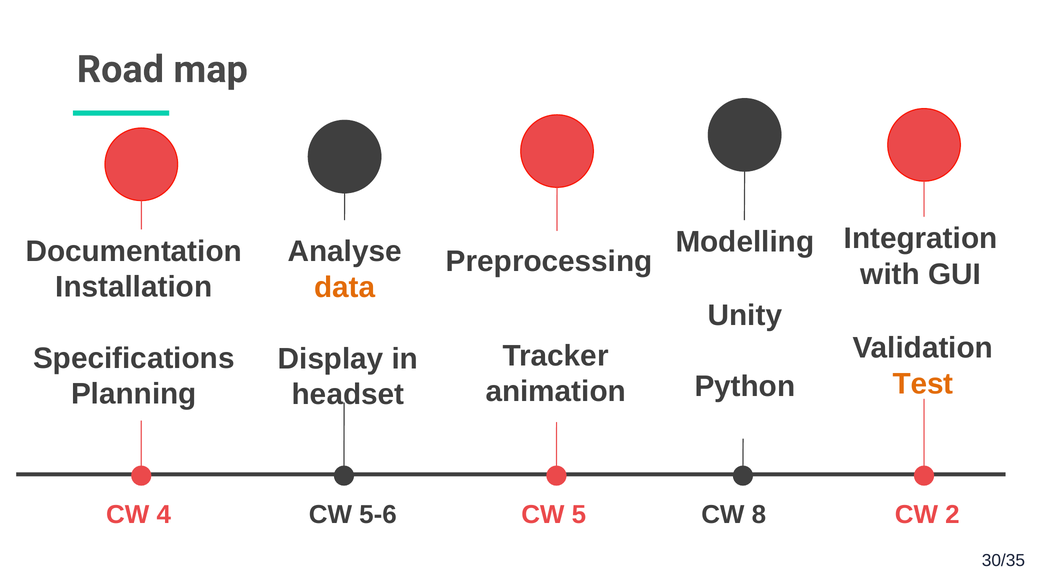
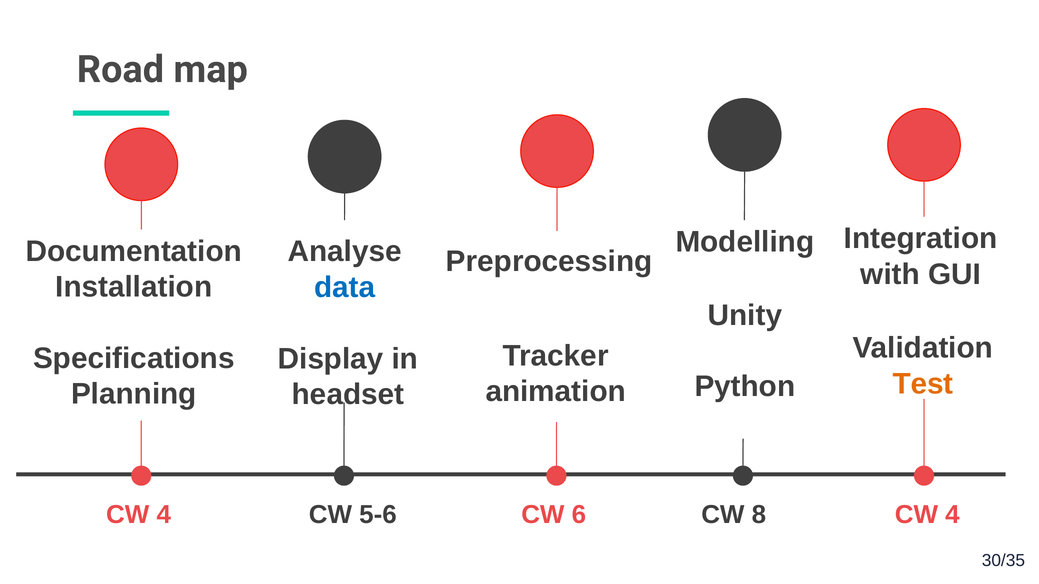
data colour: orange -> blue
5: 5 -> 6
8 CW 2: 2 -> 4
